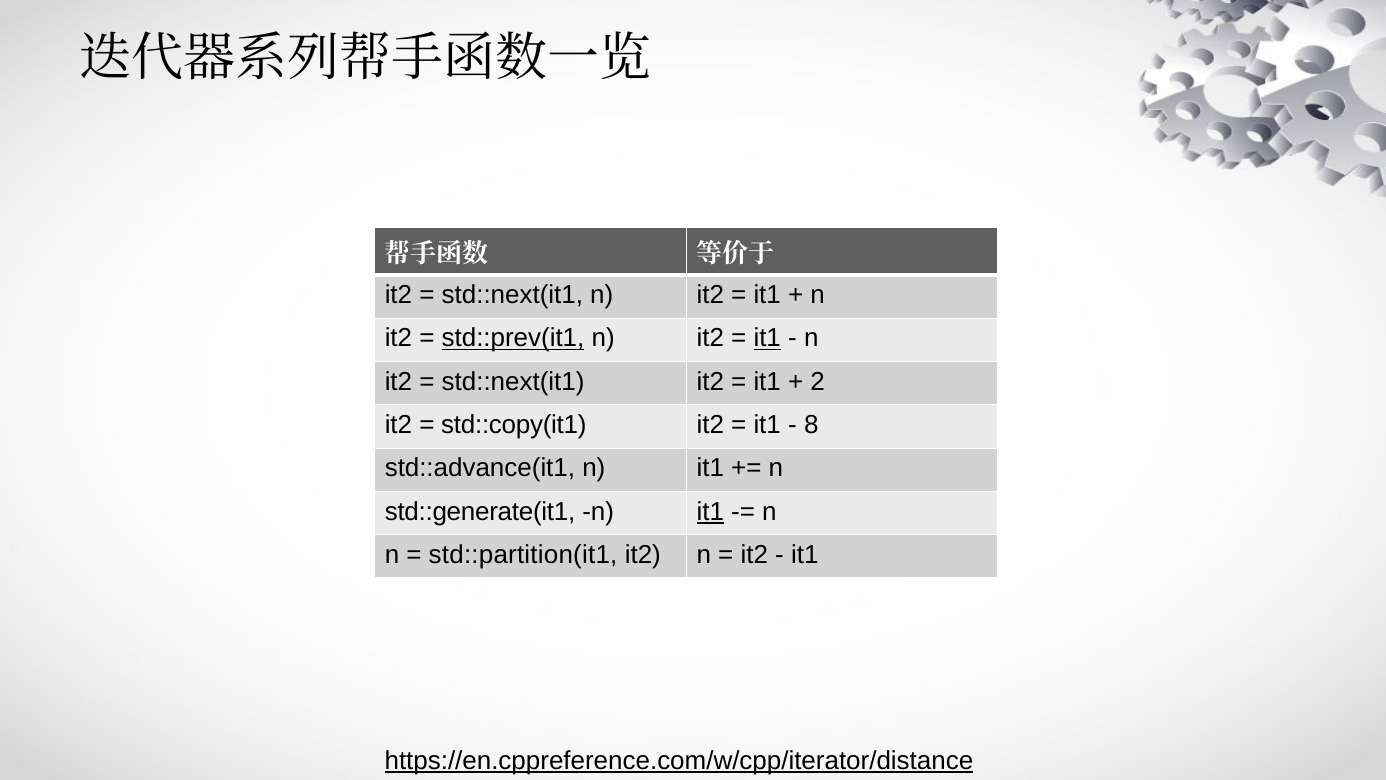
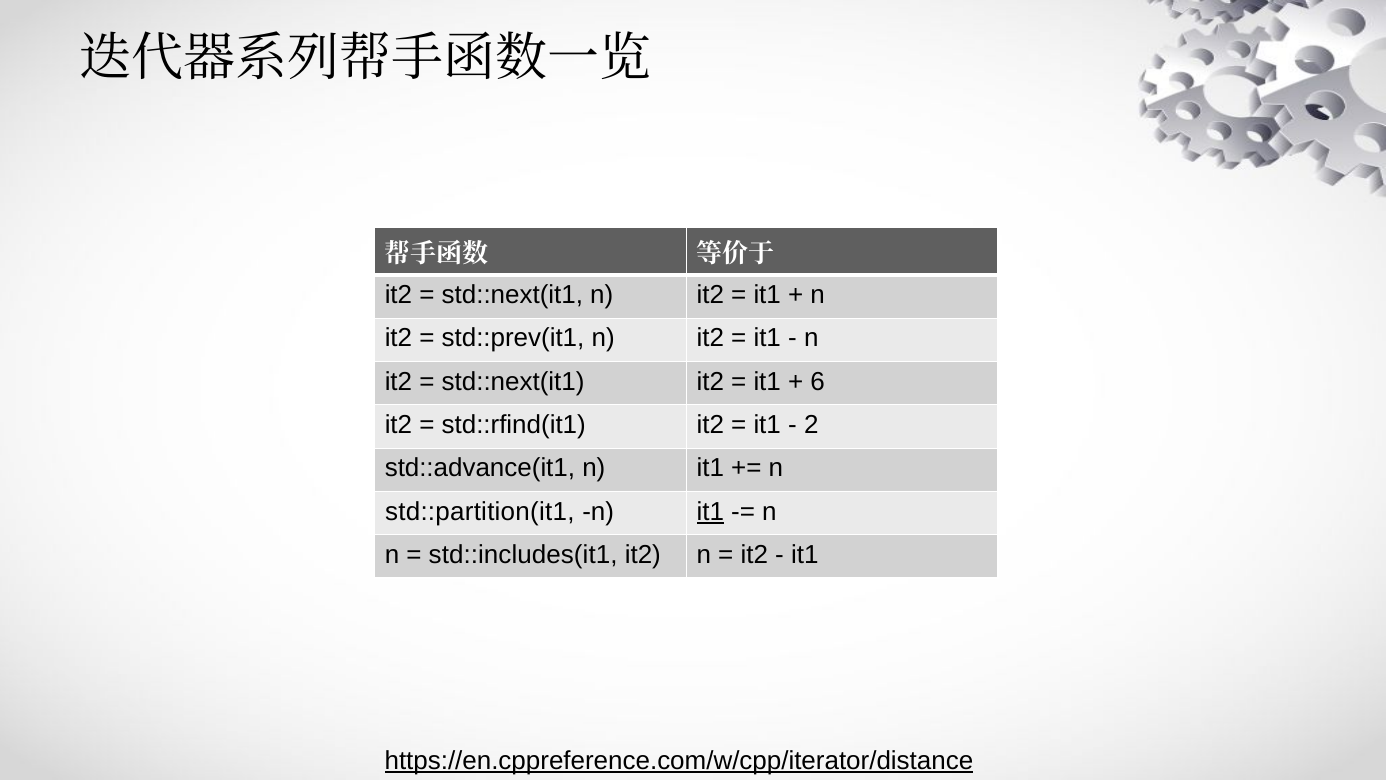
std::prev(it1 underline: present -> none
it1 at (767, 338) underline: present -> none
2: 2 -> 6
std::copy(it1: std::copy(it1 -> std::rfind(it1
8: 8 -> 2
std::generate(it1: std::generate(it1 -> std::partition(it1
std::partition(it1: std::partition(it1 -> std::includes(it1
